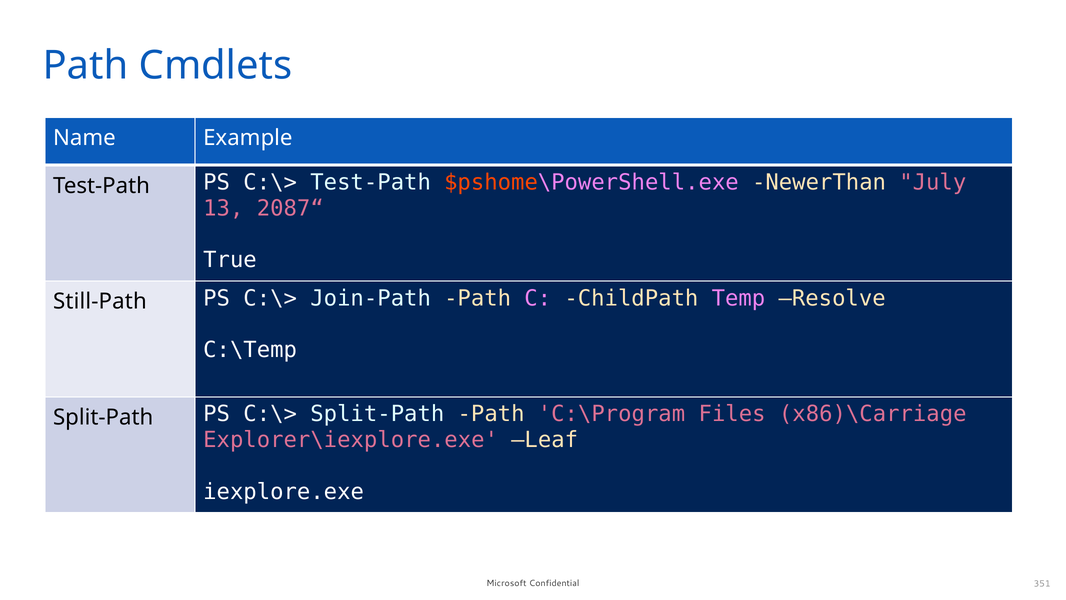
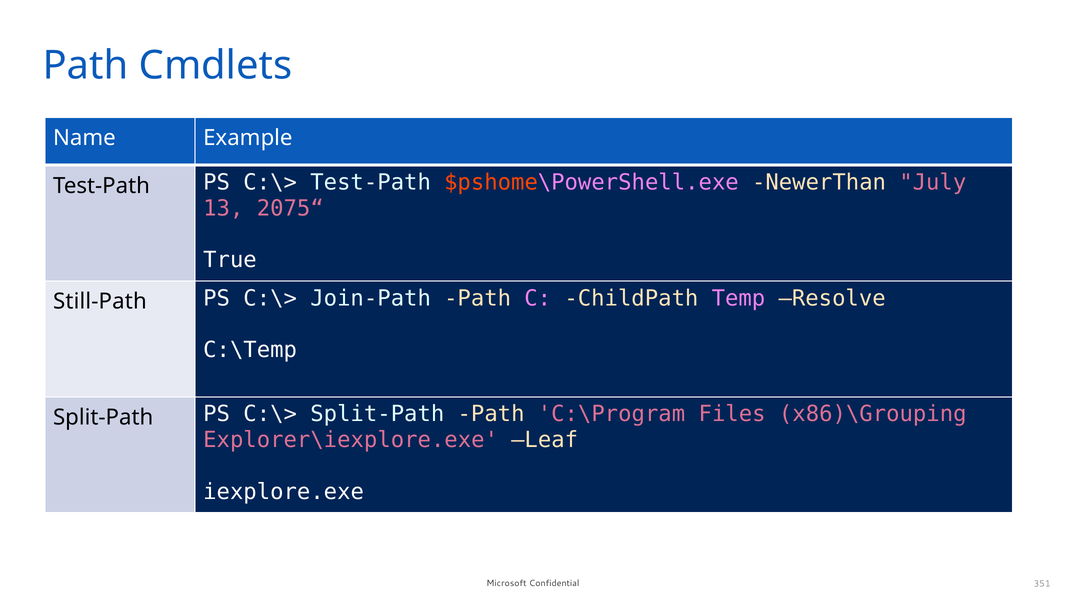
2087“: 2087“ -> 2075“
x86)\Carriage: x86)\Carriage -> x86)\Grouping
